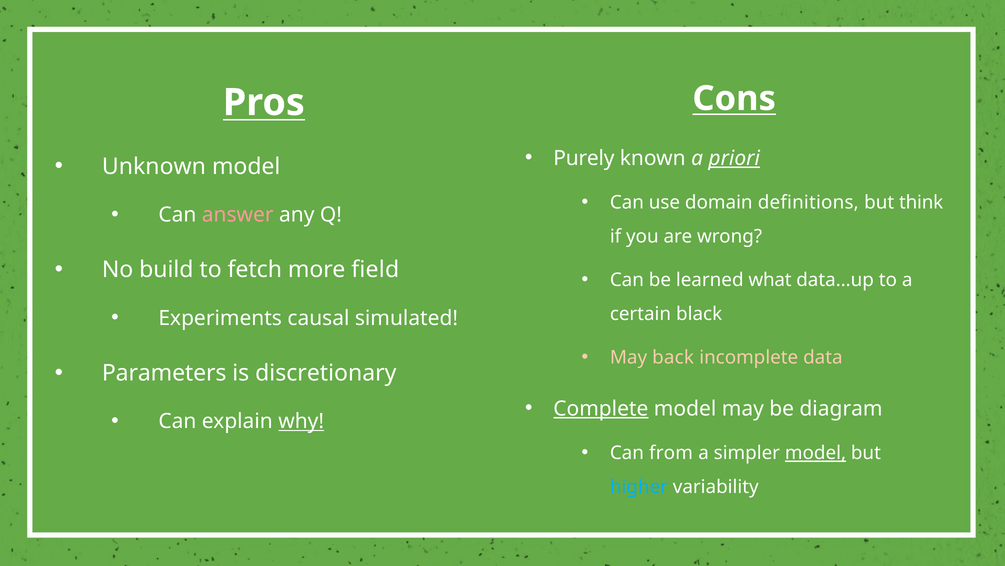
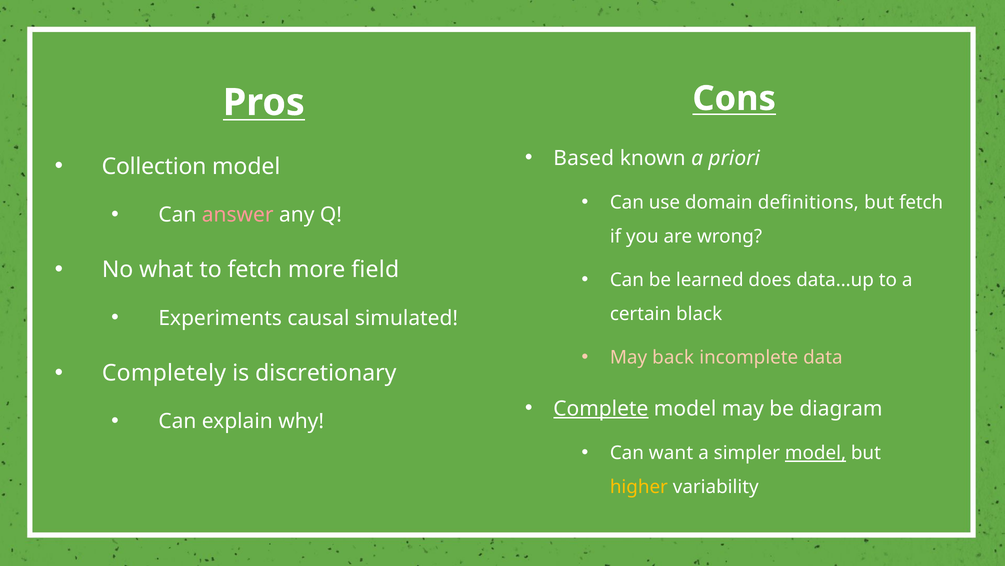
Purely: Purely -> Based
priori underline: present -> none
Unknown: Unknown -> Collection
but think: think -> fetch
build: build -> what
what: what -> does
Parameters: Parameters -> Completely
why underline: present -> none
from: from -> want
higher colour: light blue -> yellow
